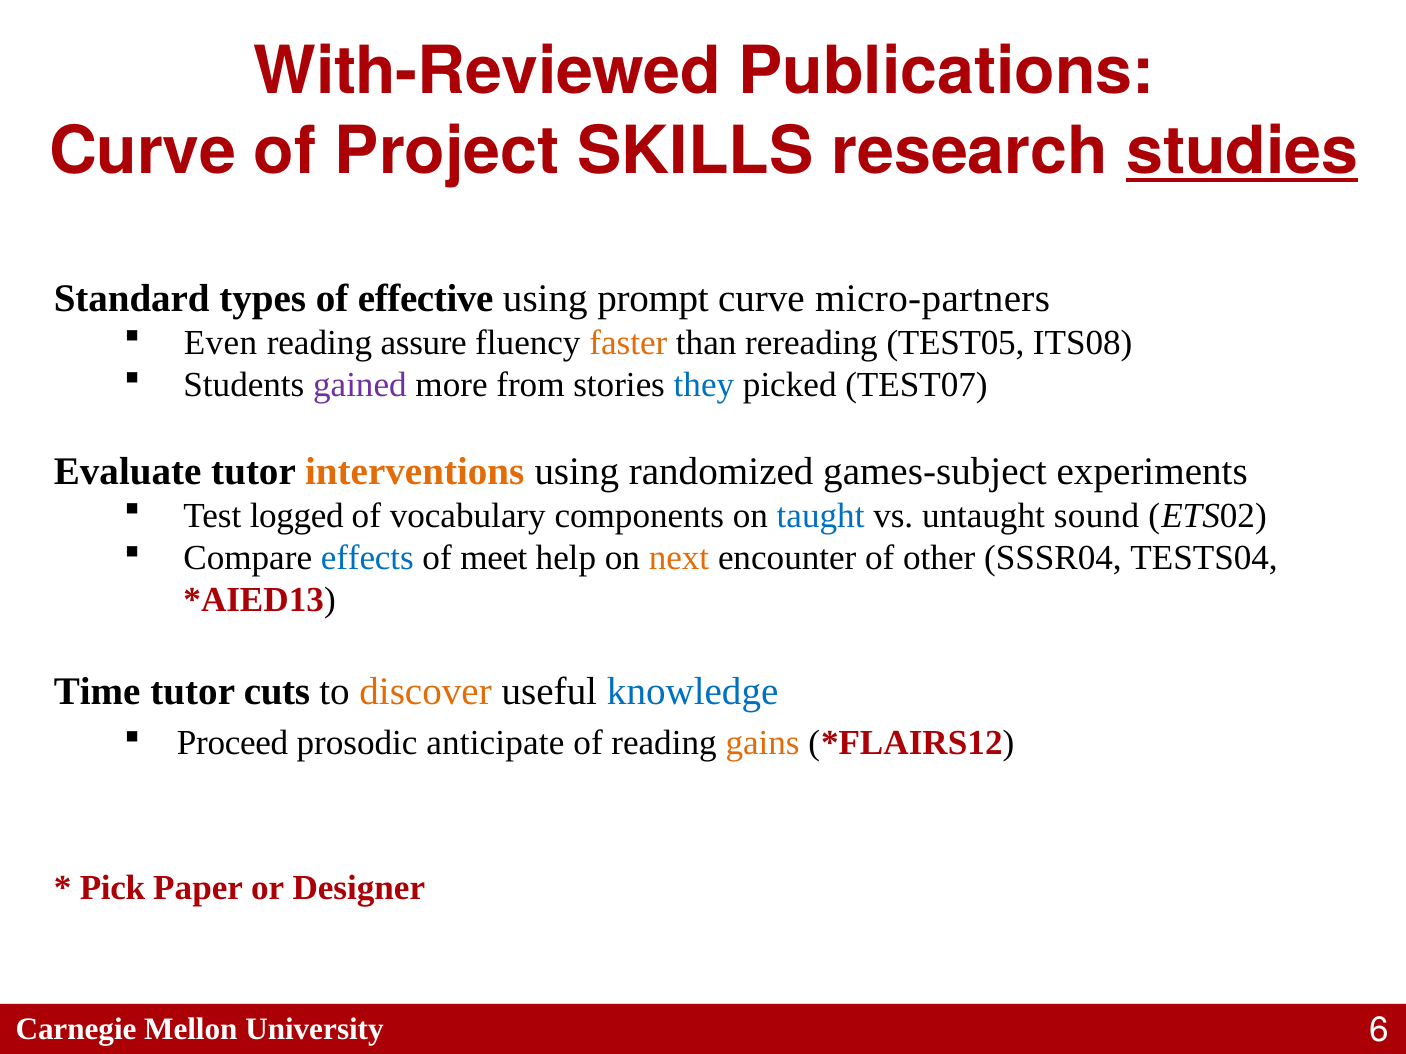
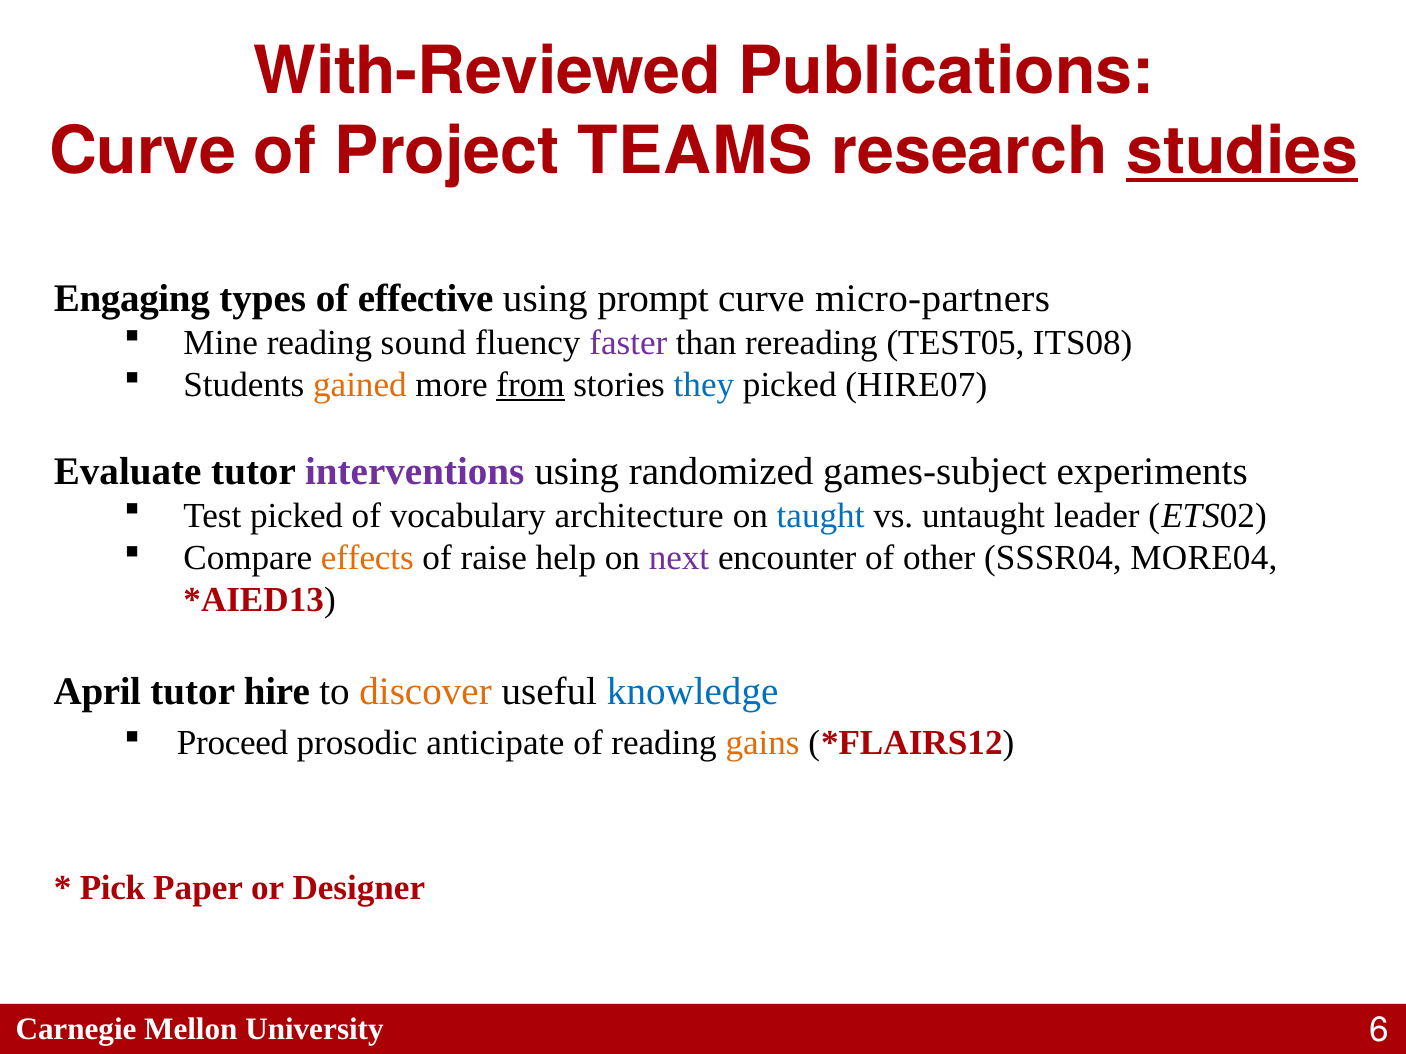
SKILLS: SKILLS -> TEAMS
Standard: Standard -> Engaging
Even: Even -> Mine
assure: assure -> sound
faster colour: orange -> purple
gained colour: purple -> orange
from underline: none -> present
TEST07: TEST07 -> HIRE07
interventions colour: orange -> purple
Test logged: logged -> picked
components: components -> architecture
sound: sound -> leader
effects colour: blue -> orange
meet: meet -> raise
next colour: orange -> purple
TESTS04: TESTS04 -> MORE04
Time: Time -> April
cuts: cuts -> hire
